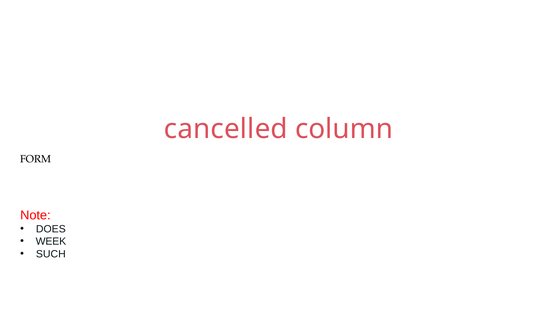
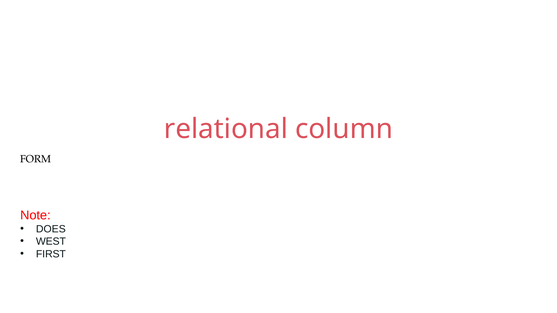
cancelled: cancelled -> relational
WEEK: WEEK -> WEST
SUCH: SUCH -> FIRST
